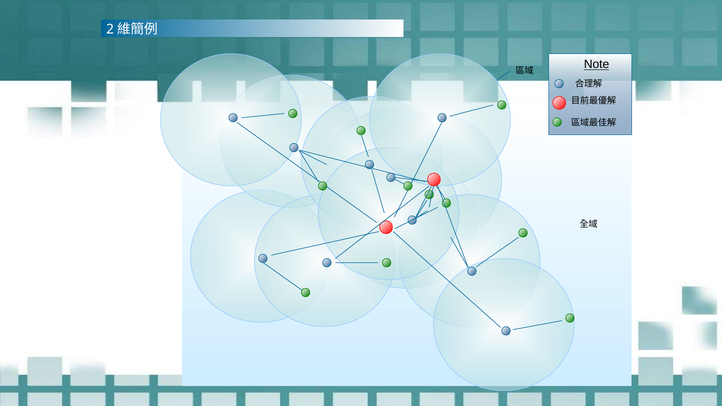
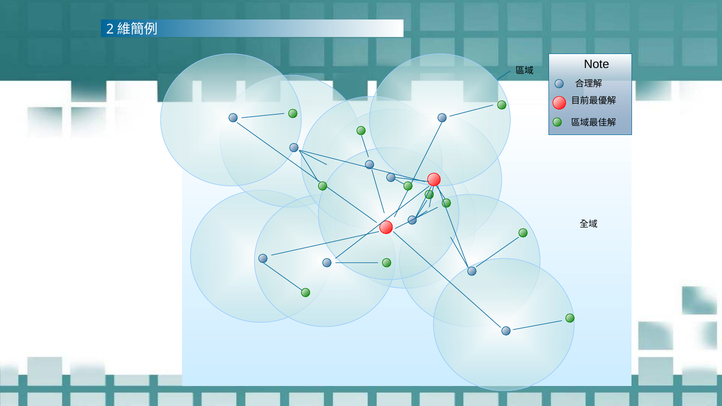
Note underline: present -> none
